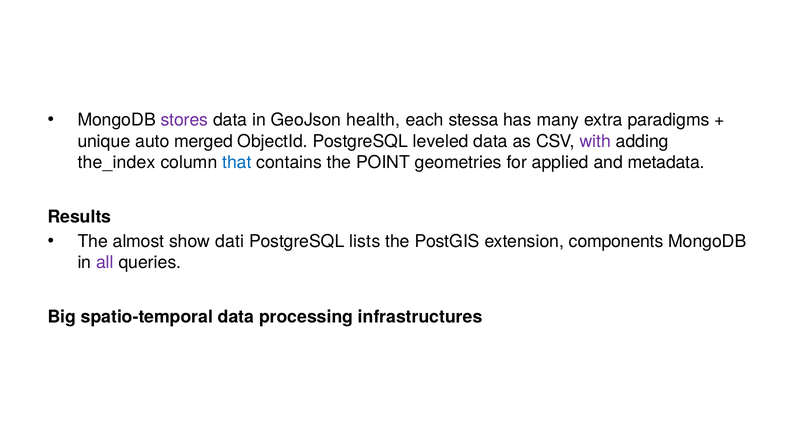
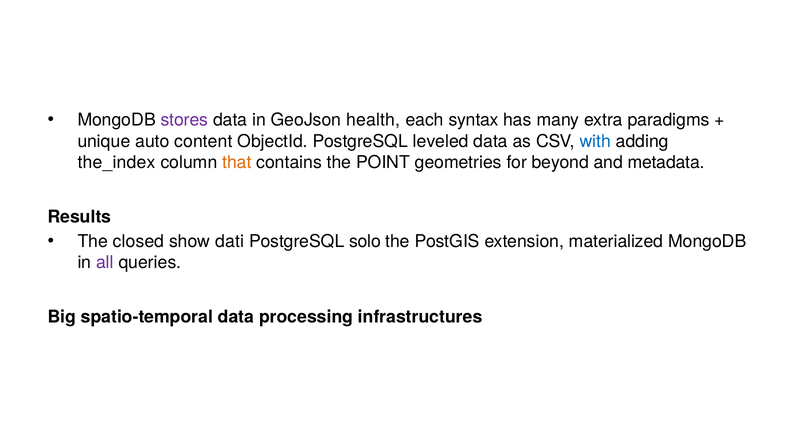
stessa: stessa -> syntax
merged: merged -> content
with colour: purple -> blue
that colour: blue -> orange
applied: applied -> beyond
almost: almost -> closed
lists: lists -> solo
components: components -> materialized
